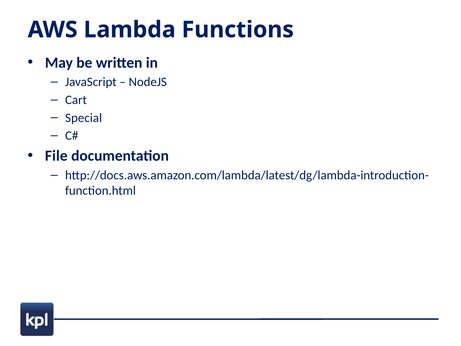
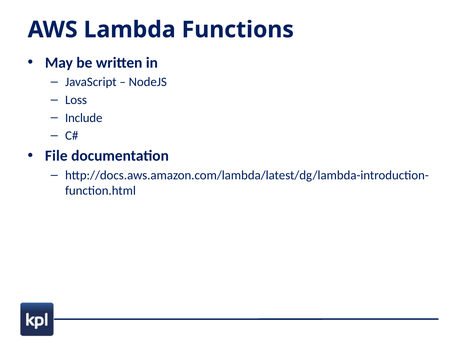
Cart: Cart -> Loss
Special: Special -> Include
